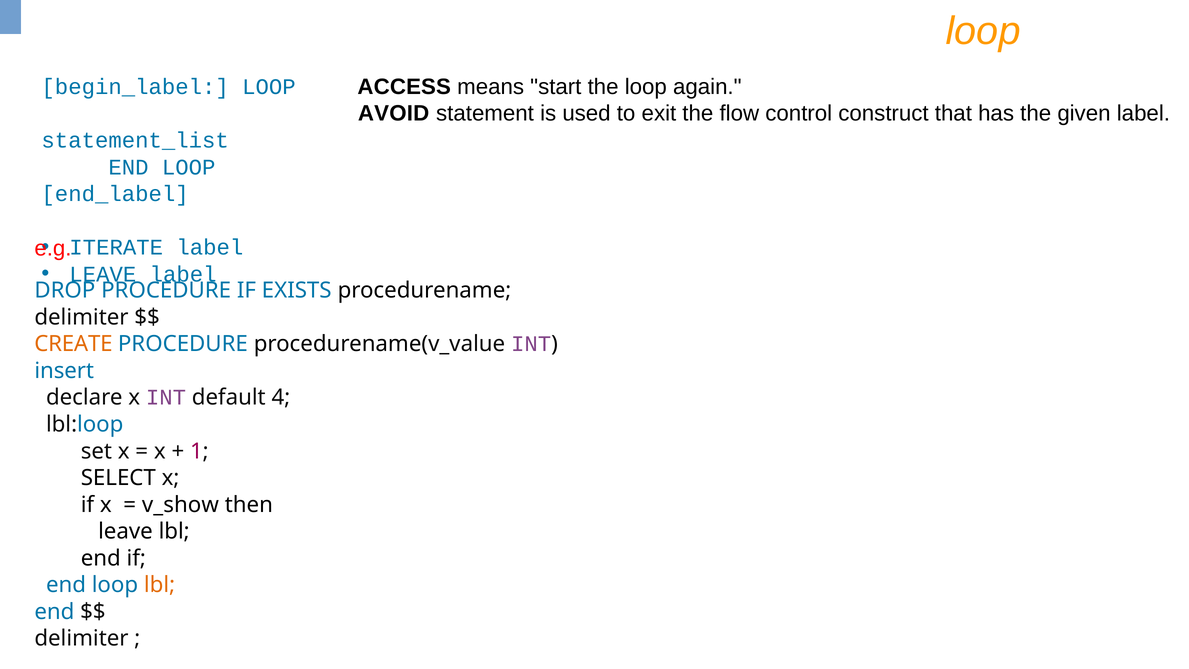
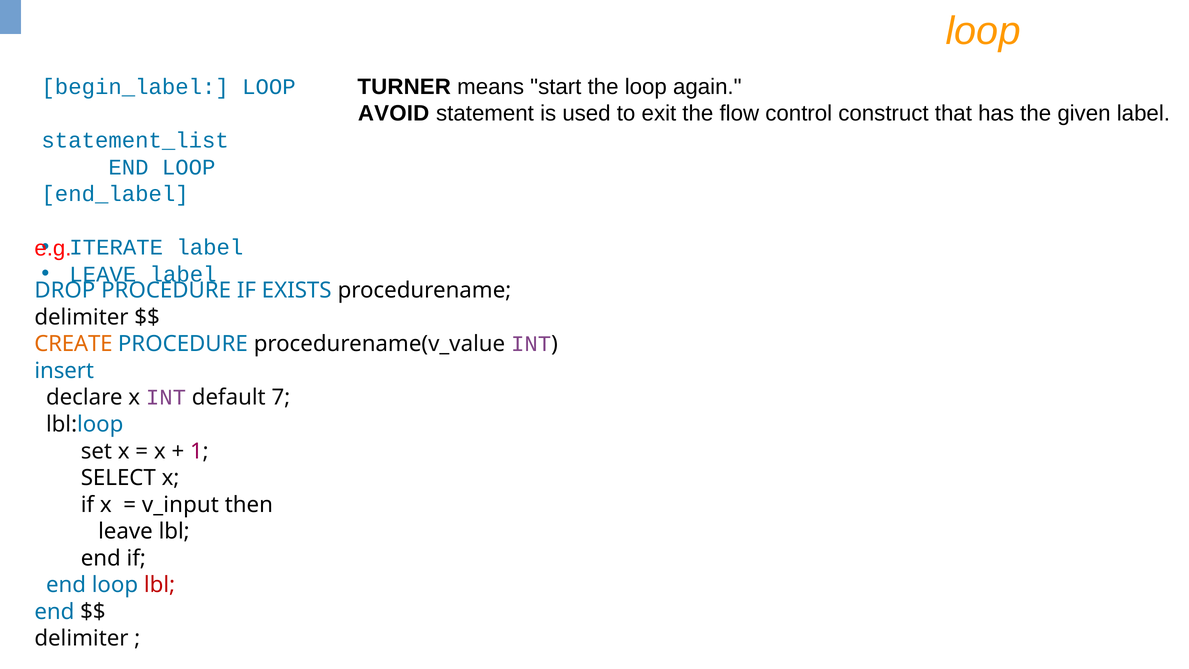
ACCESS: ACCESS -> TURNER
4: 4 -> 7
v_show: v_show -> v_input
lbl at (160, 585) colour: orange -> red
